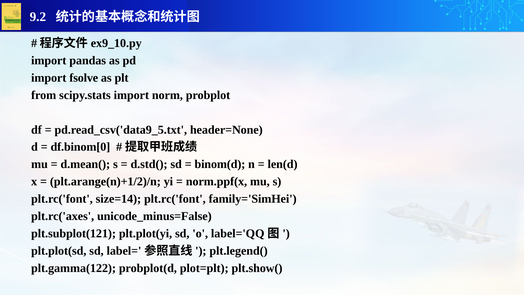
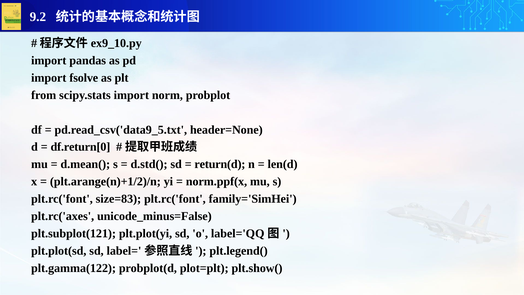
df.binom[0: df.binom[0 -> df.return[0
binom(d: binom(d -> return(d
size=14: size=14 -> size=83
